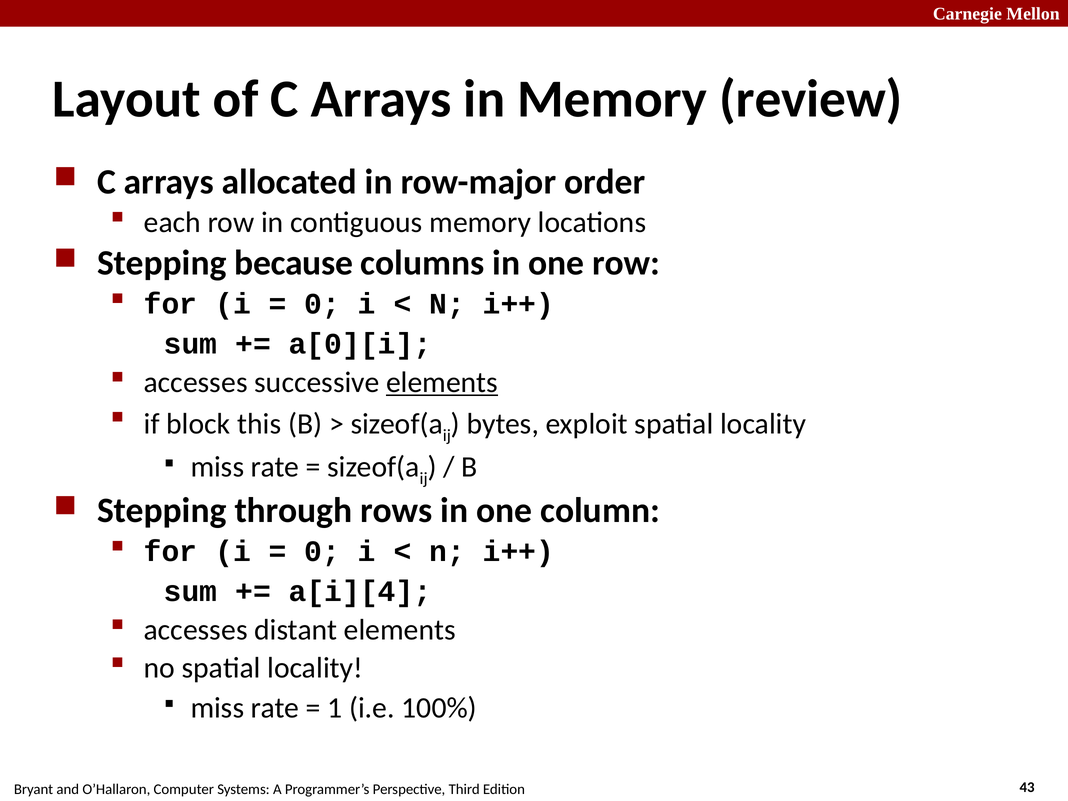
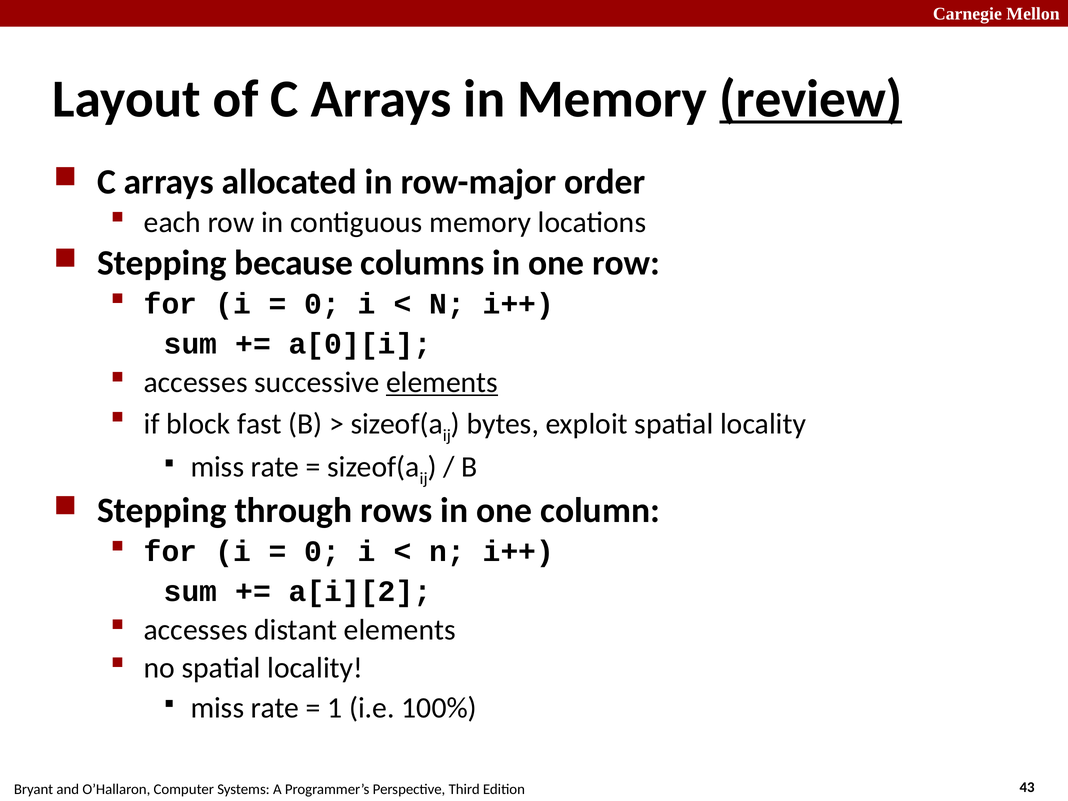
review underline: none -> present
this: this -> fast
a[i][4: a[i][4 -> a[i][2
